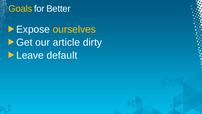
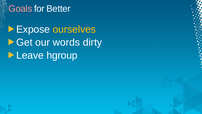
Goals colour: yellow -> pink
article: article -> words
default: default -> hgroup
